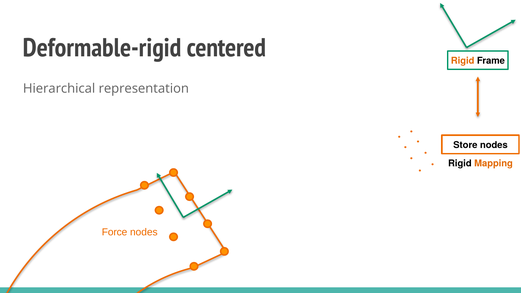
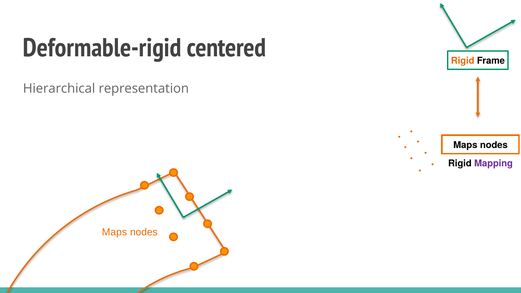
Store at (465, 145): Store -> Maps
Mapping colour: orange -> purple
Force at (115, 232): Force -> Maps
